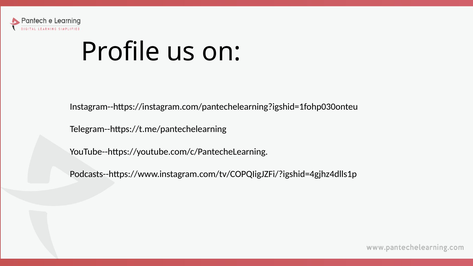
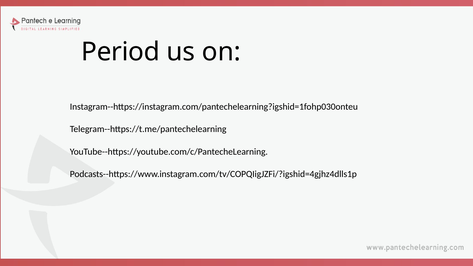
Profile: Profile -> Period
